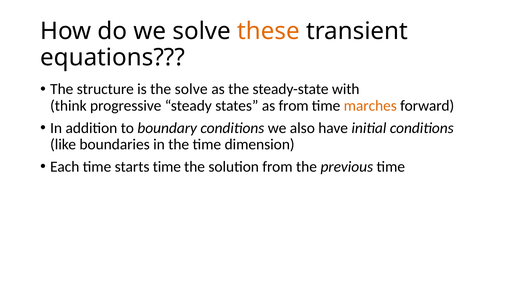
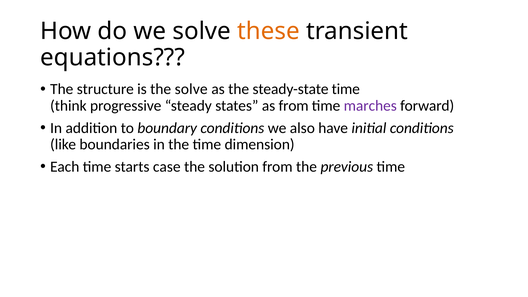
steady-state with: with -> time
marches colour: orange -> purple
starts time: time -> case
